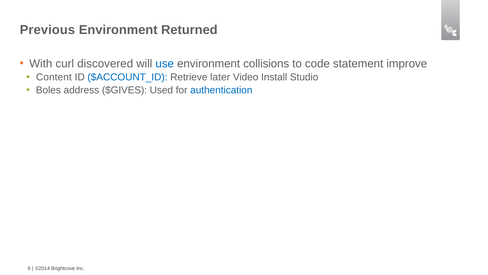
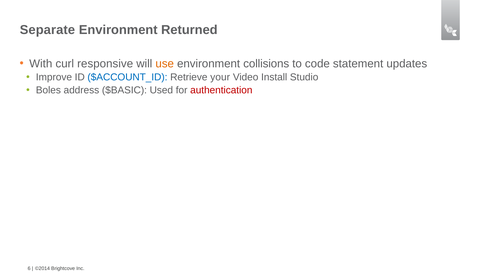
Previous: Previous -> Separate
discovered: discovered -> responsive
use colour: blue -> orange
improve: improve -> updates
Content: Content -> Improve
later: later -> your
$GIVES: $GIVES -> $BASIC
authentication colour: blue -> red
